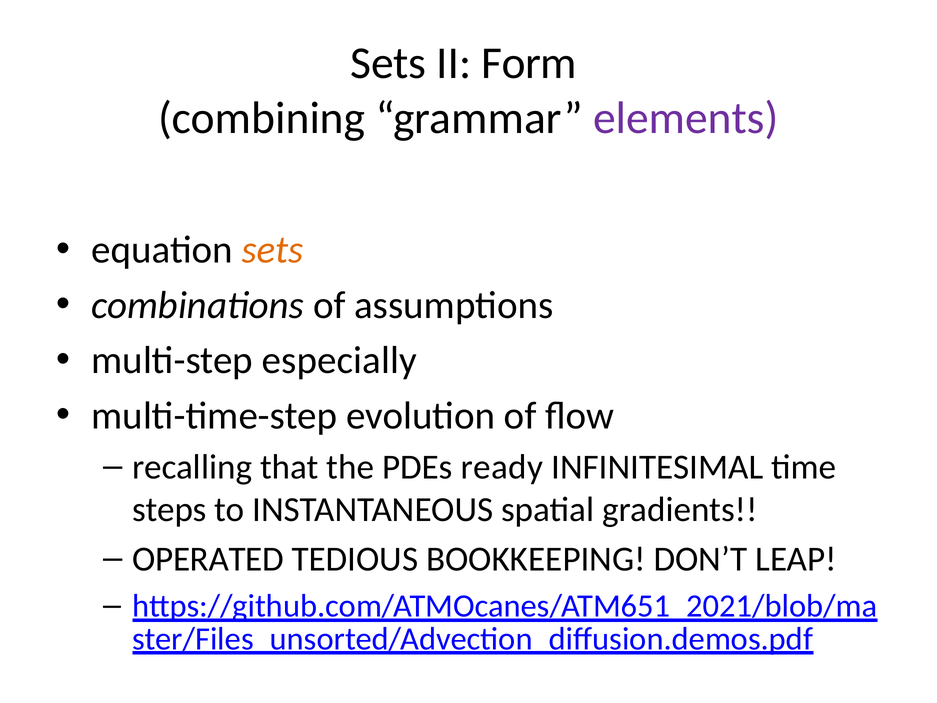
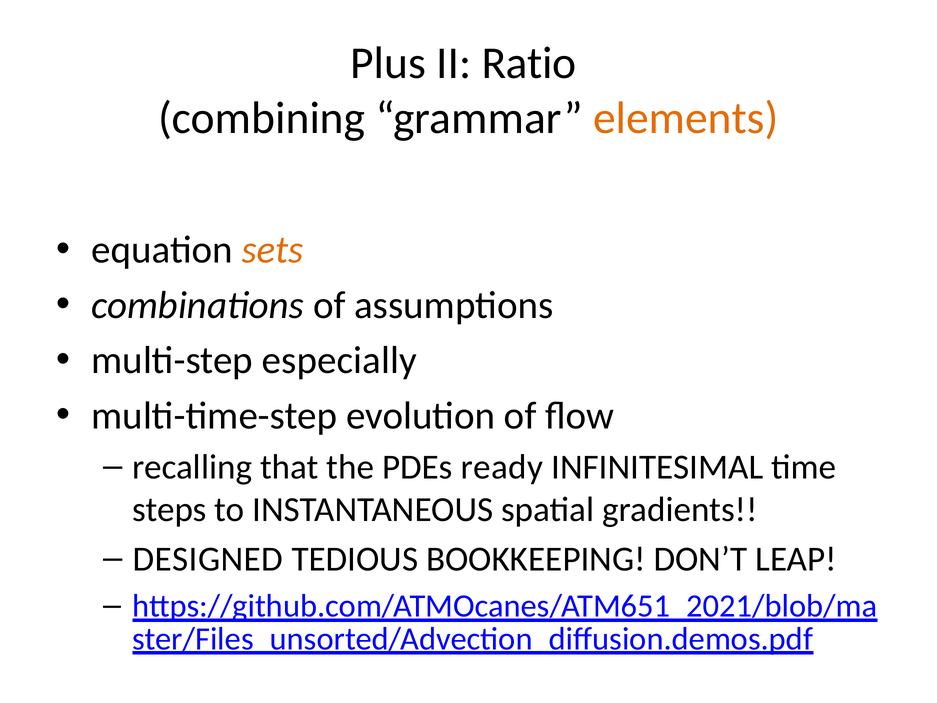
Sets at (388, 63): Sets -> Plus
Form: Form -> Ratio
elements colour: purple -> orange
OPERATED: OPERATED -> DESIGNED
